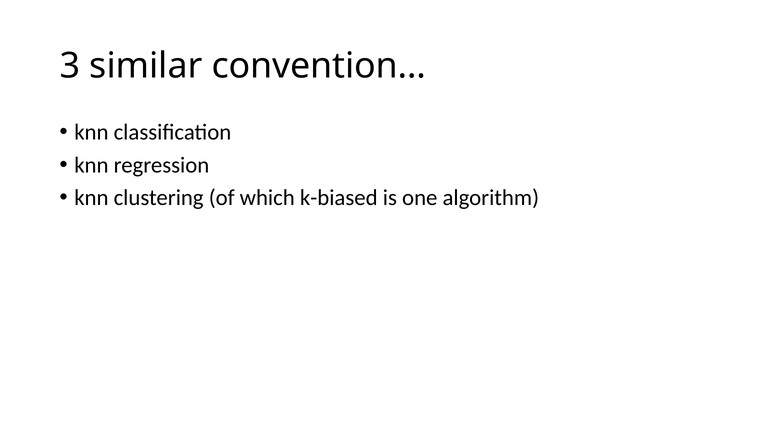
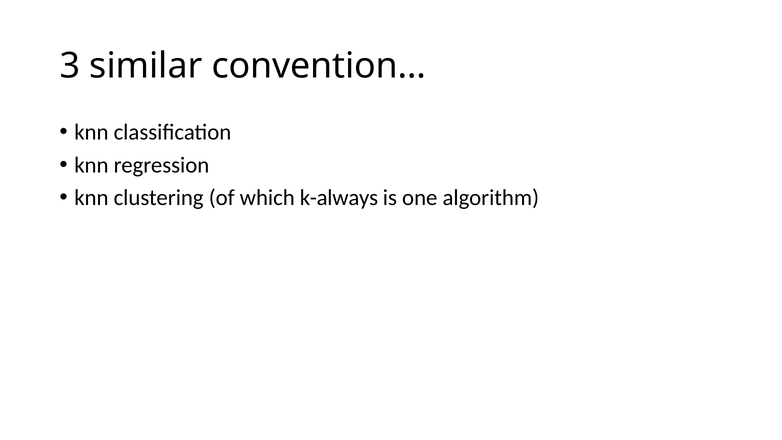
k-biased: k-biased -> k-always
